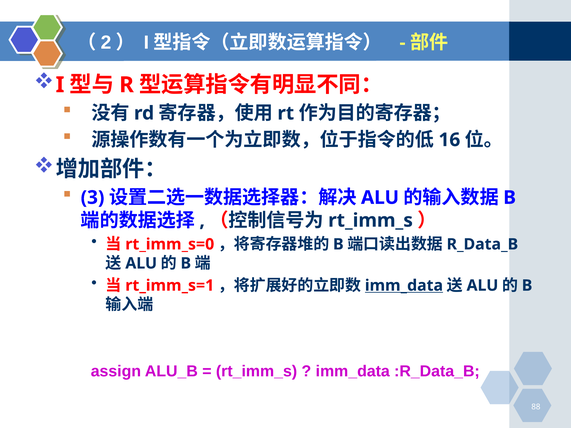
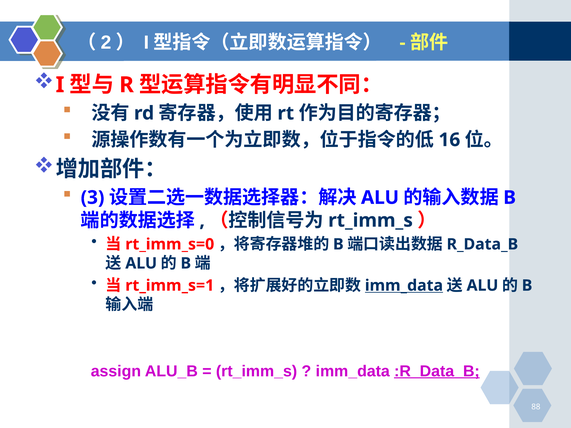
:R_Data_B underline: none -> present
